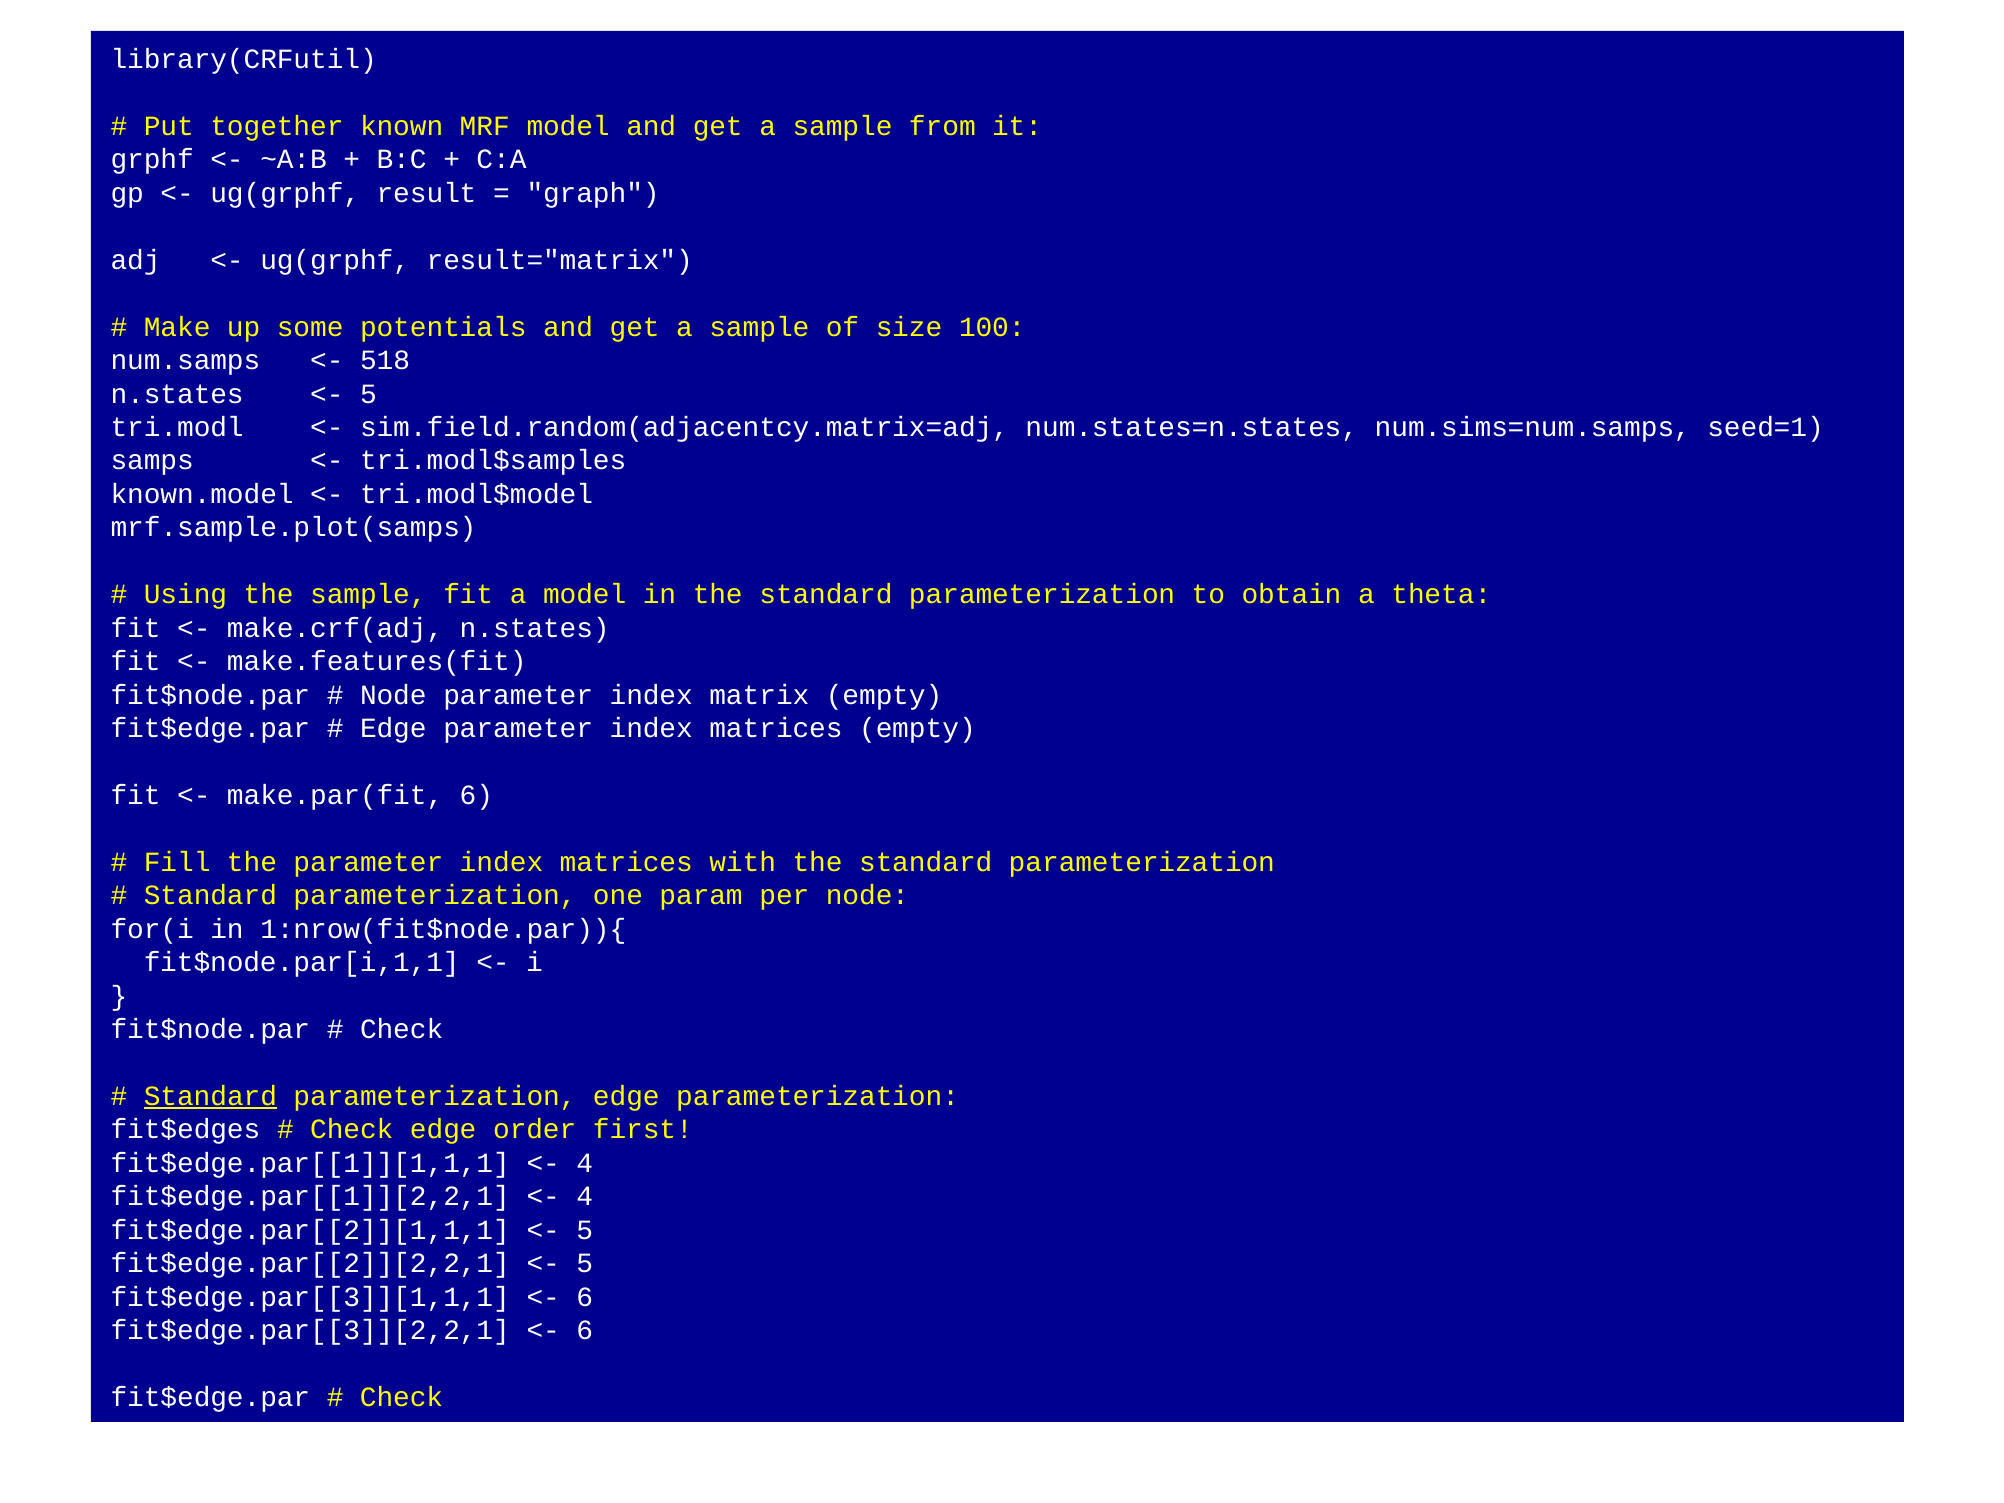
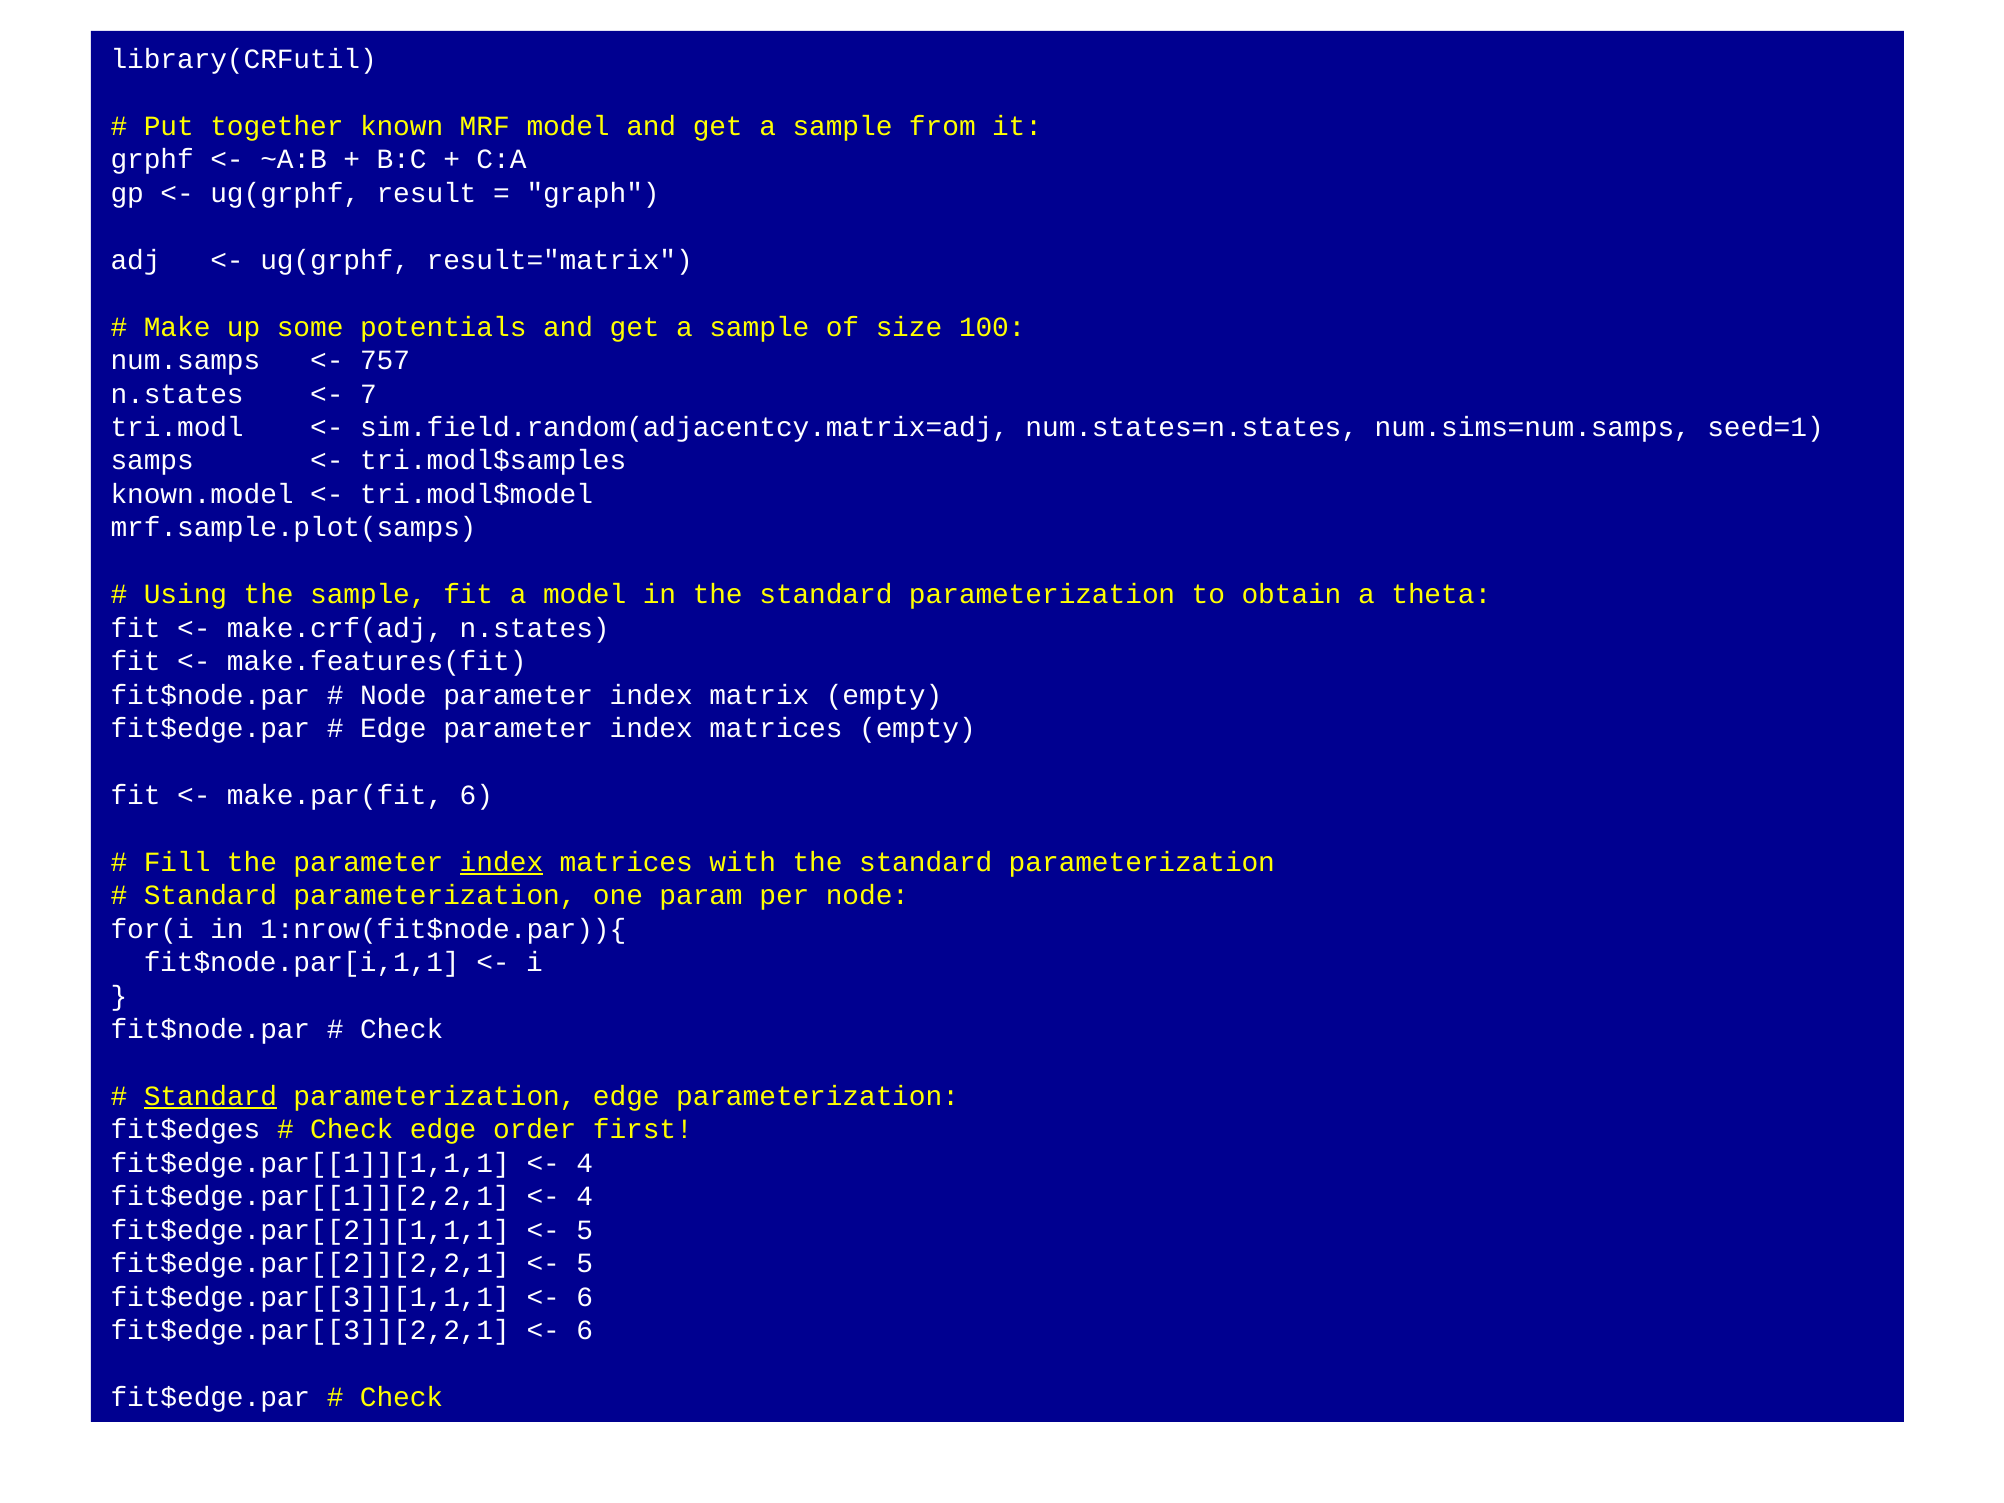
518: 518 -> 757
5 at (369, 394): 5 -> 7
index at (501, 862) underline: none -> present
